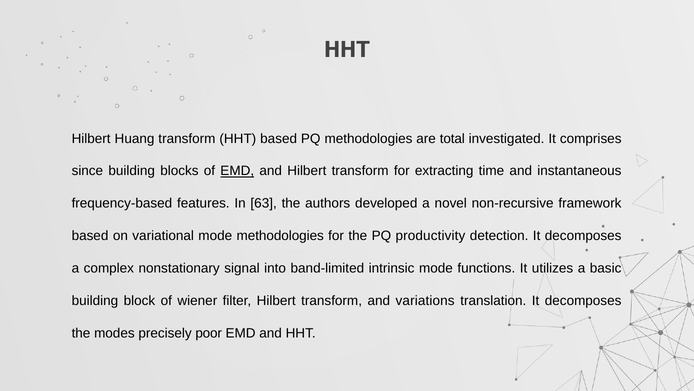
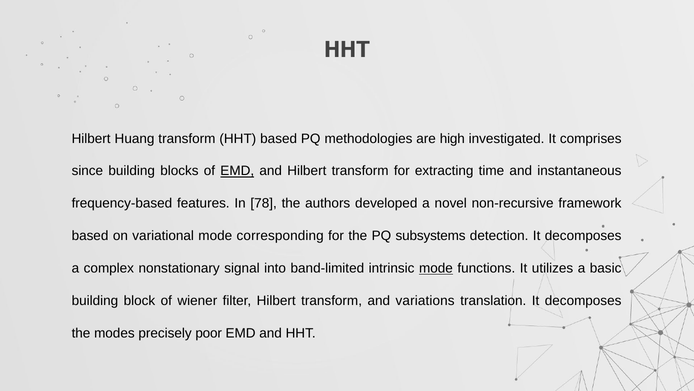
total: total -> high
63: 63 -> 78
mode methodologies: methodologies -> corresponding
productivity: productivity -> subsystems
mode at (436, 268) underline: none -> present
